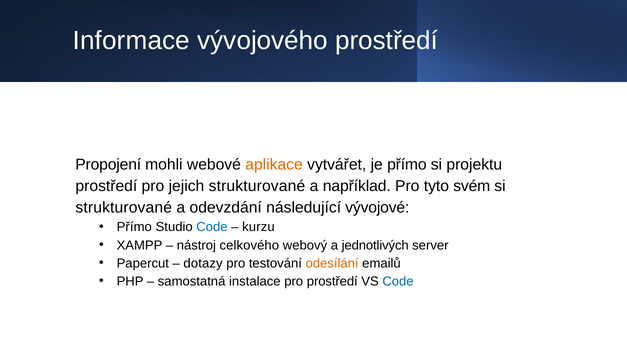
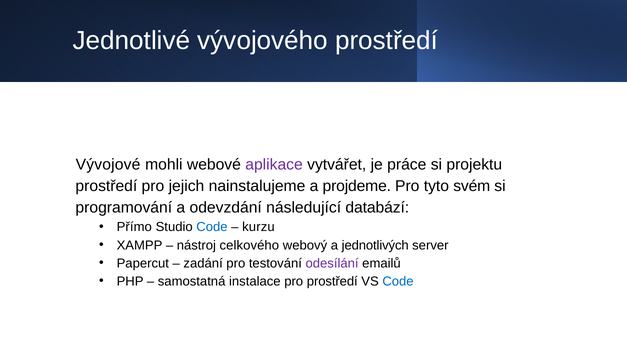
Informace: Informace -> Jednotlivé
Propojení: Propojení -> Vývojové
aplikace colour: orange -> purple
je přímo: přímo -> práce
jejich strukturované: strukturované -> nainstalujeme
například: například -> projdeme
strukturované at (124, 208): strukturované -> programování
vývojové: vývojové -> databází
dotazy: dotazy -> zadání
odesílání colour: orange -> purple
